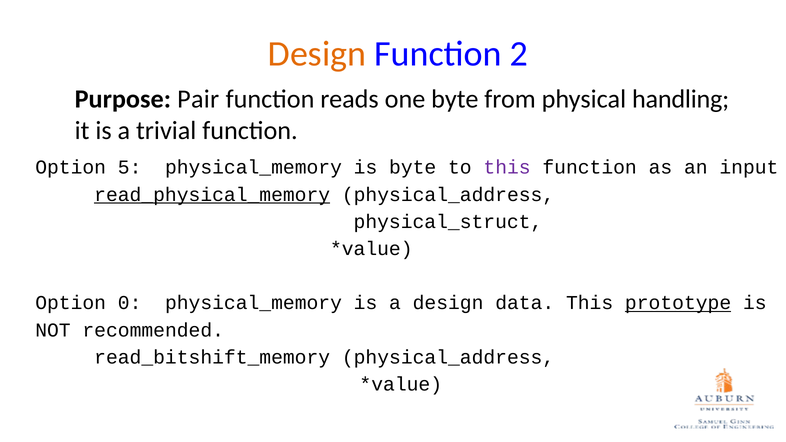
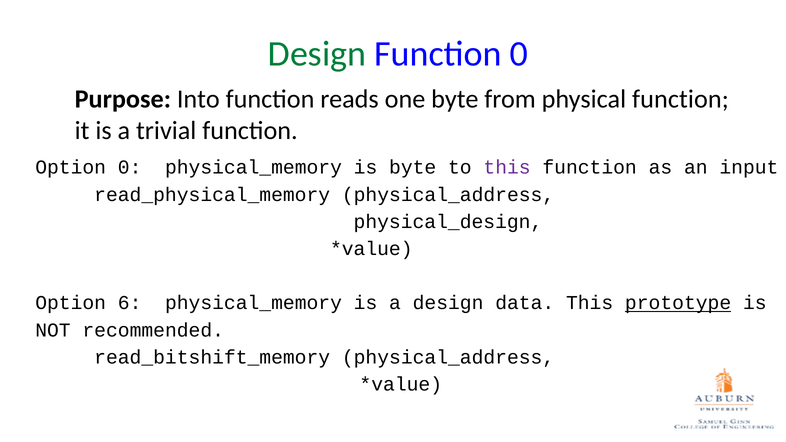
Design at (317, 54) colour: orange -> green
Function 2: 2 -> 0
Pair: Pair -> Into
physical handling: handling -> function
Option 5: 5 -> 0
read_physical_memory underline: present -> none
physical_struct: physical_struct -> physical_design
0: 0 -> 6
